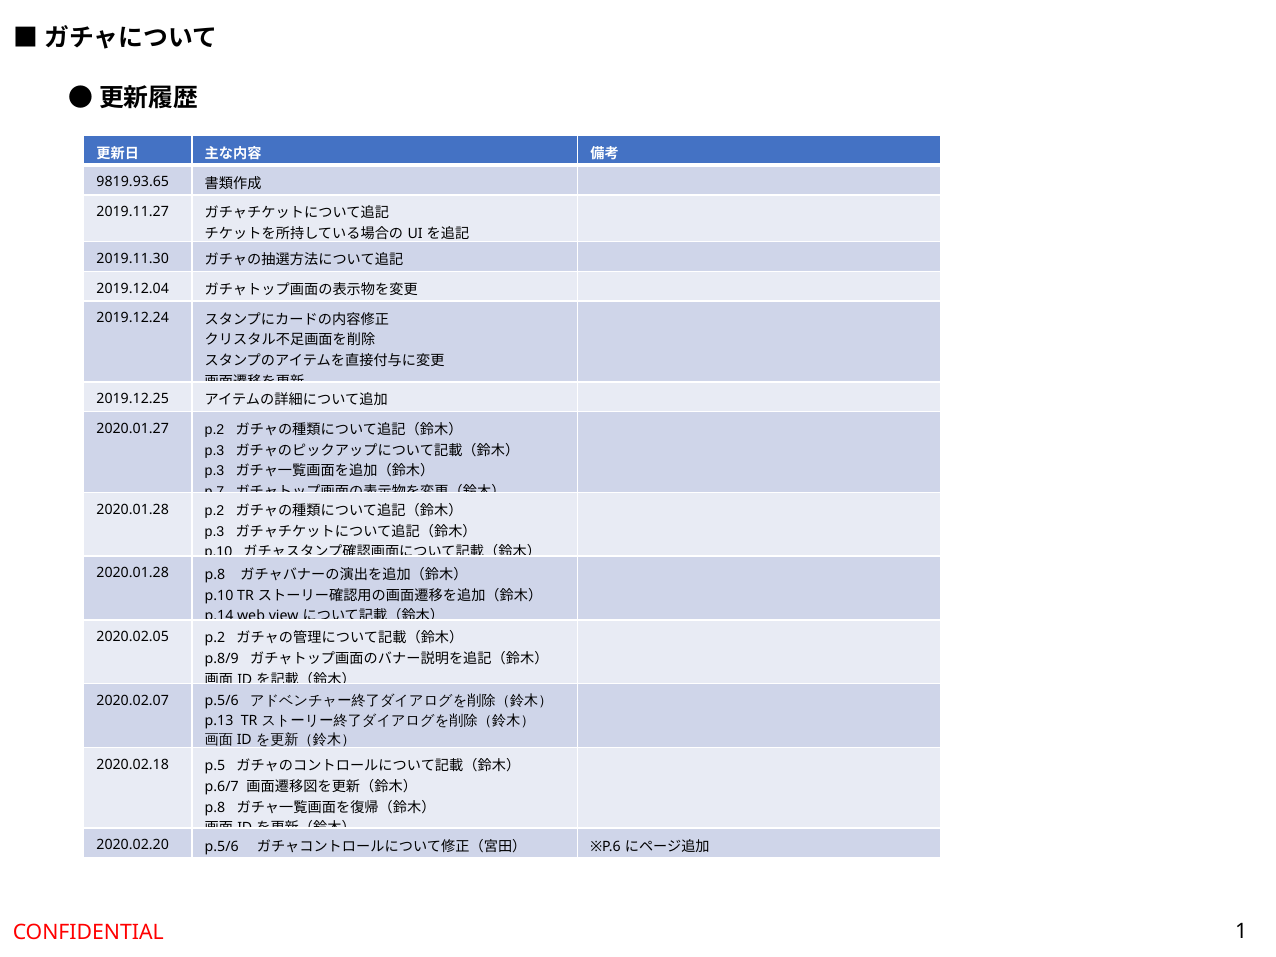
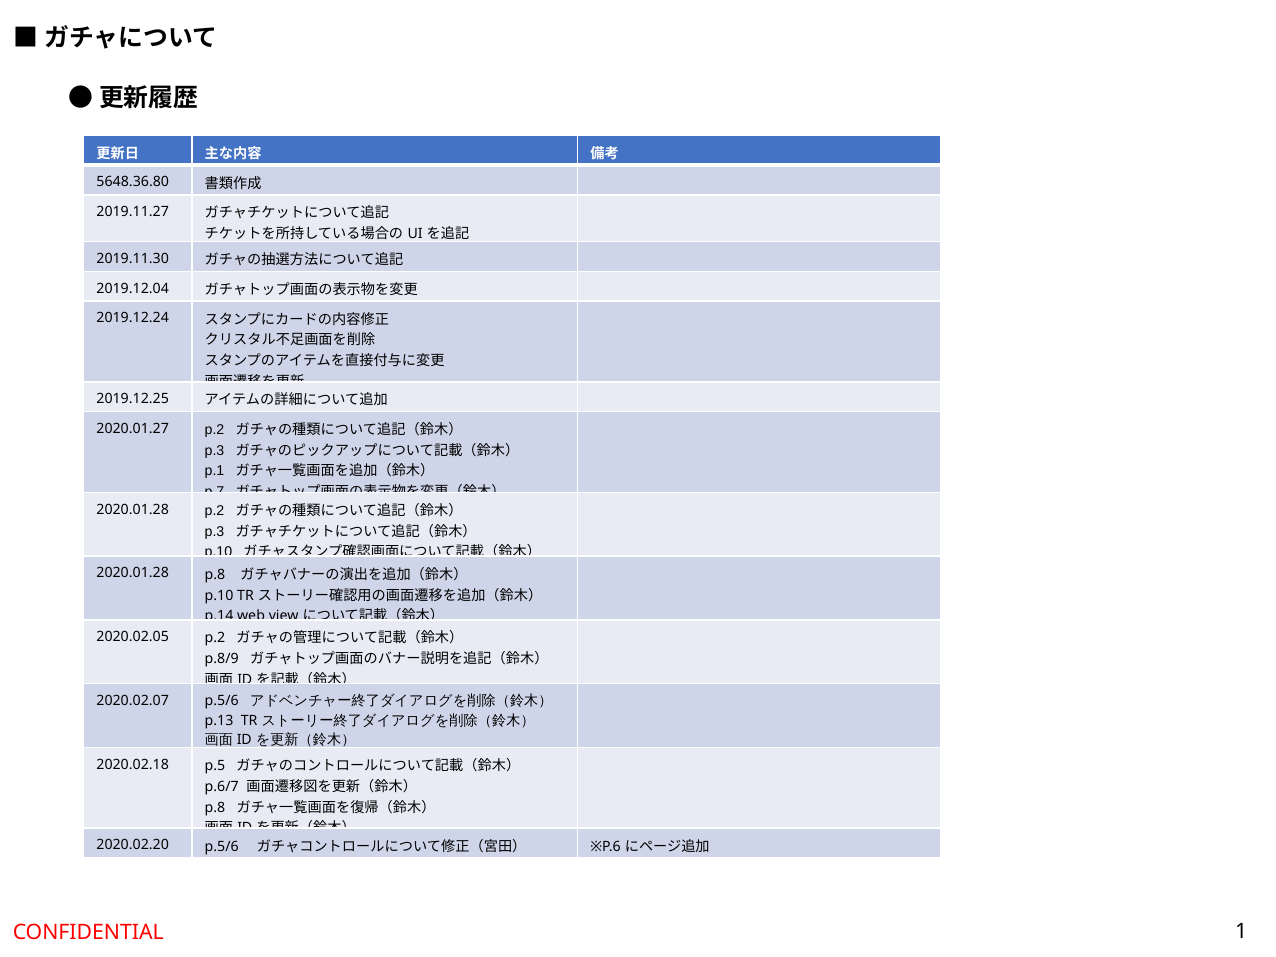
9819.93.65: 9819.93.65 -> 5648.36.80
p.3 at (215, 471): p.3 -> p.1
